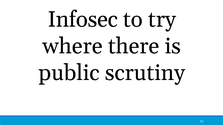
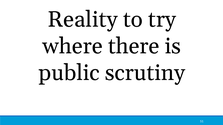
Infosec: Infosec -> Reality
